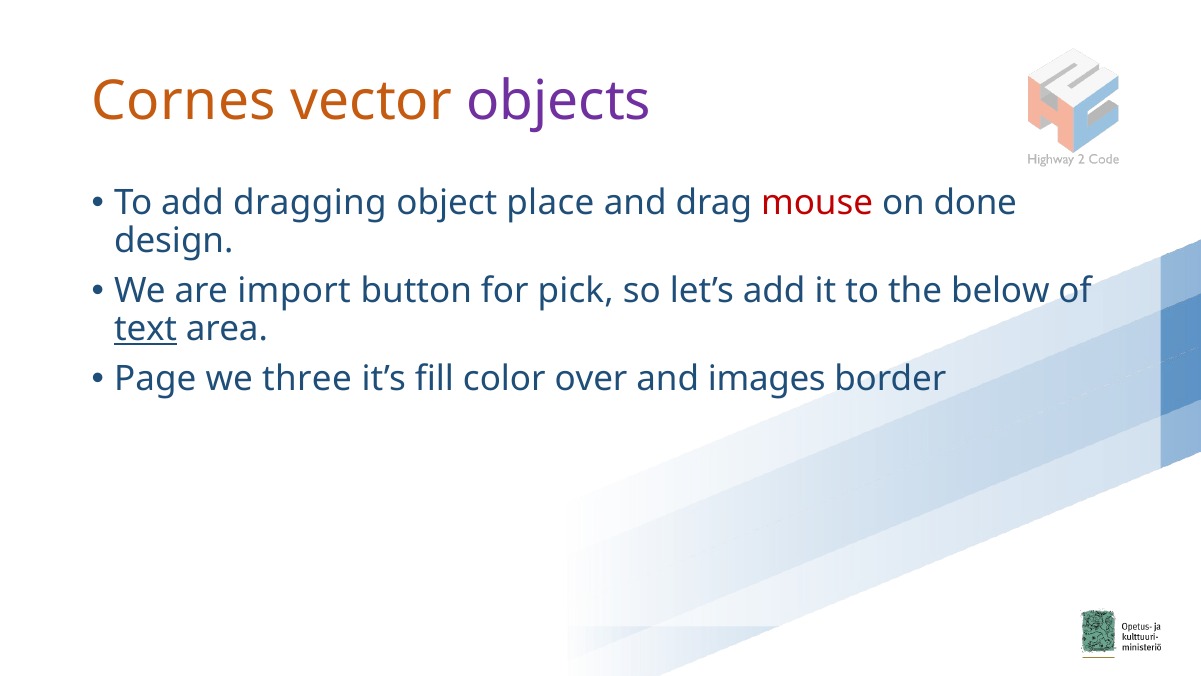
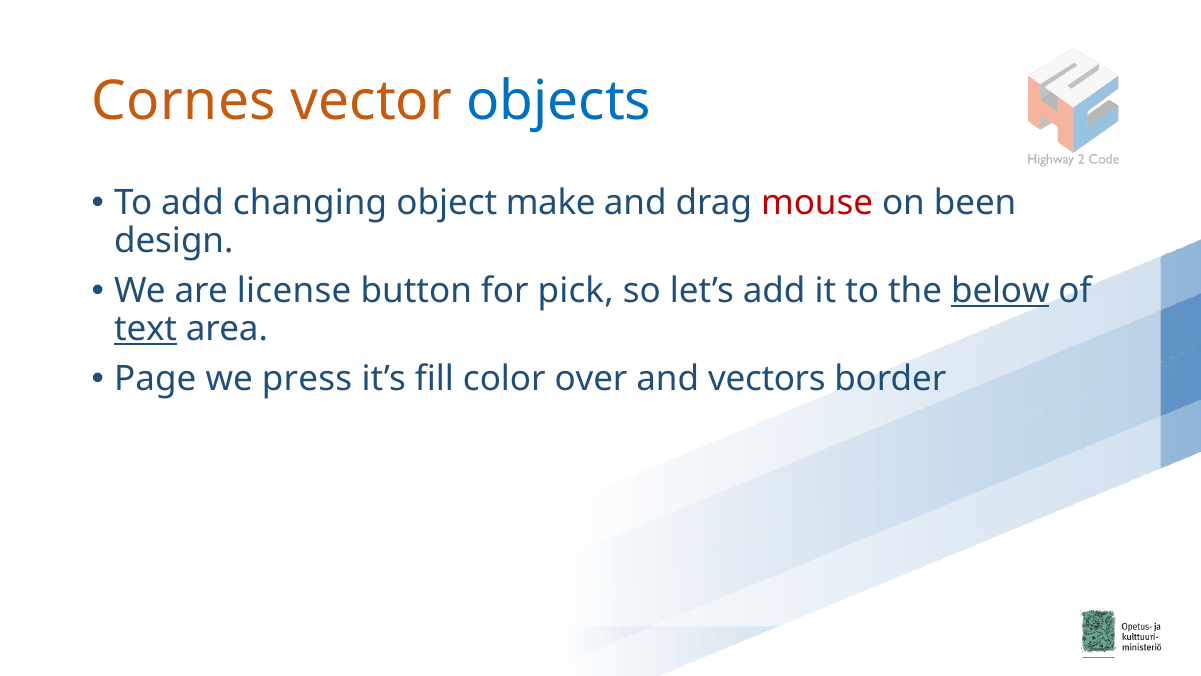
objects colour: purple -> blue
dragging: dragging -> changing
place: place -> make
done: done -> been
import: import -> license
below underline: none -> present
three: three -> press
images: images -> vectors
